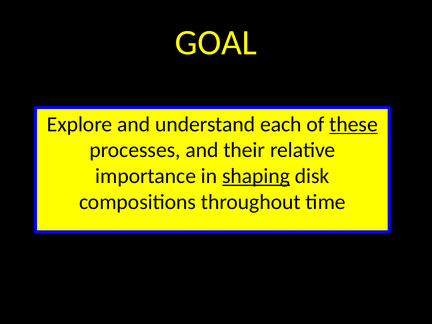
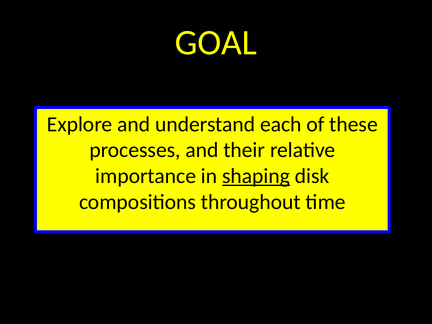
these underline: present -> none
